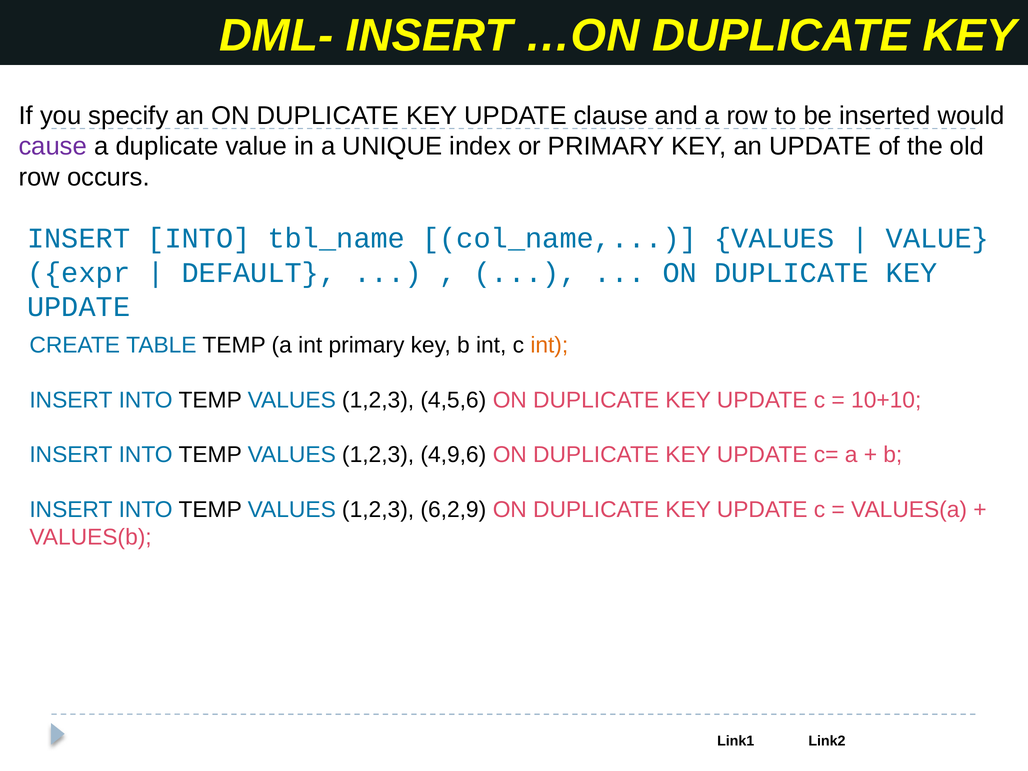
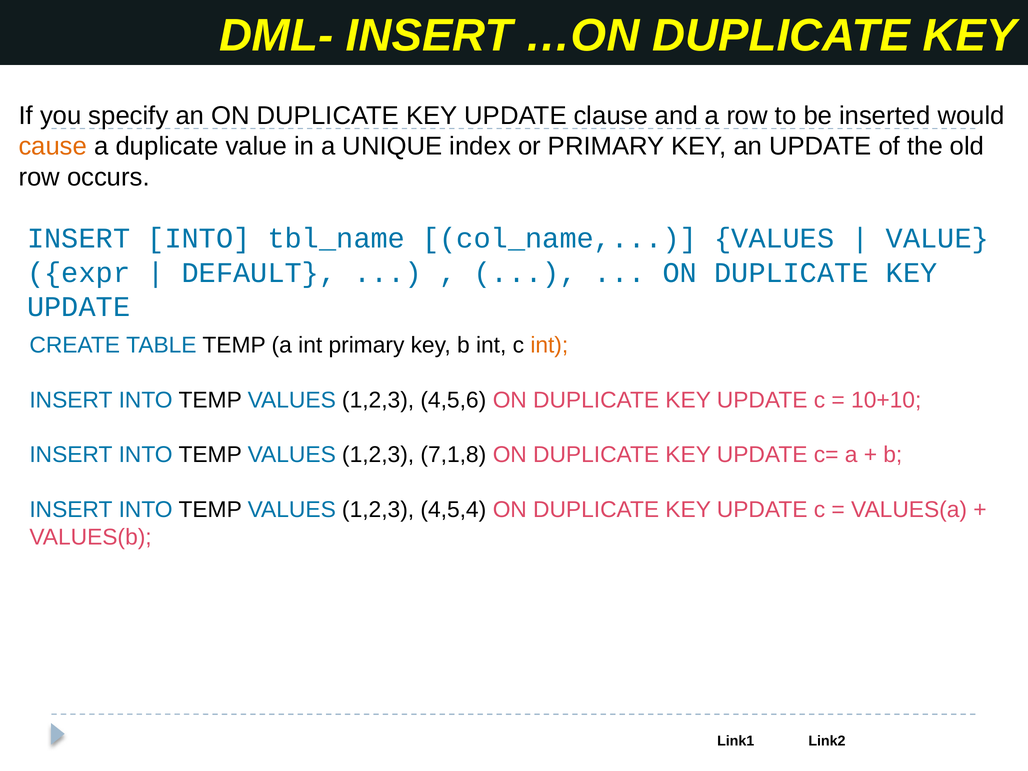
cause colour: purple -> orange
4,9,6: 4,9,6 -> 7,1,8
6,2,9: 6,2,9 -> 4,5,4
